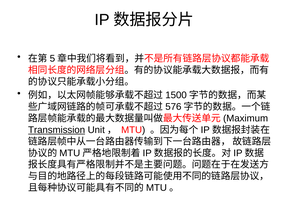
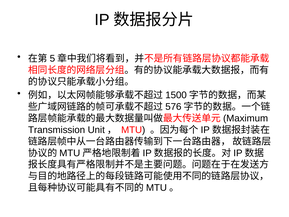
Transmission underline: present -> none
